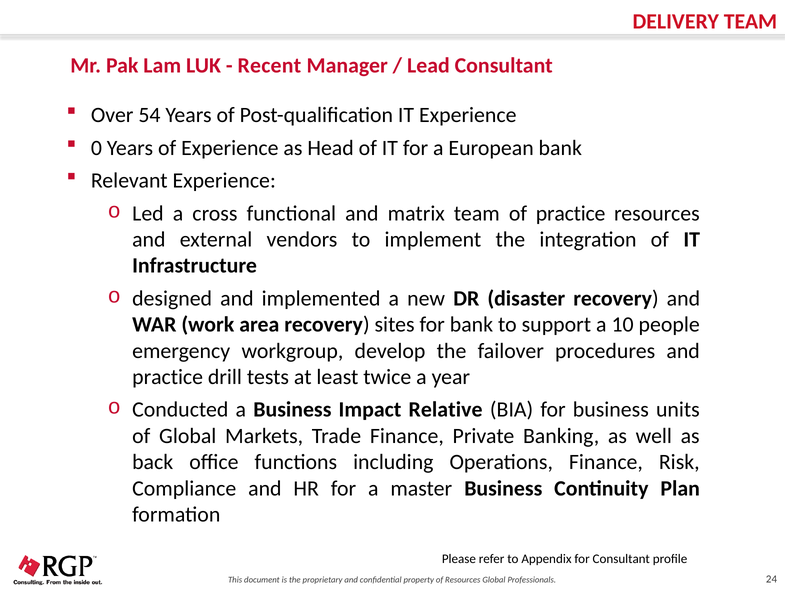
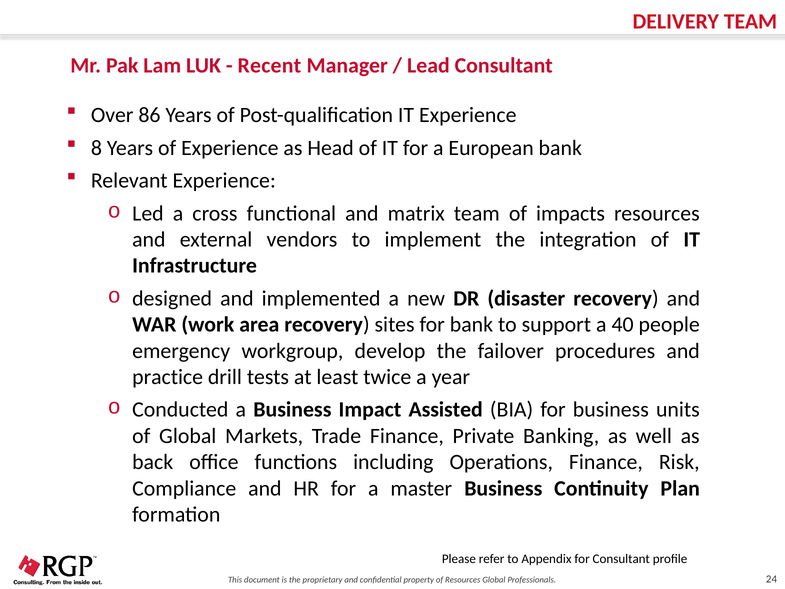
54: 54 -> 86
0: 0 -> 8
of practice: practice -> impacts
10: 10 -> 40
Relative: Relative -> Assisted
